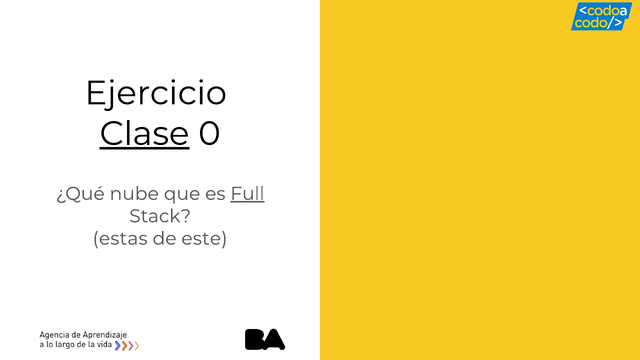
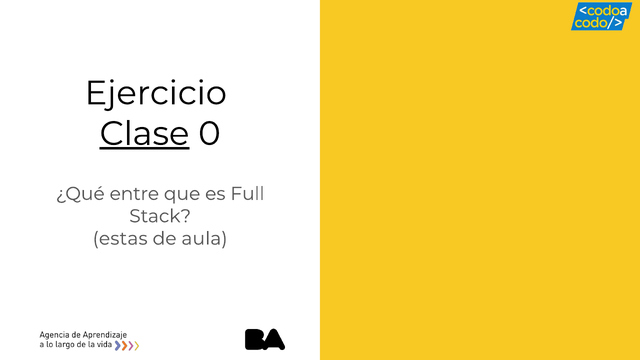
nube: nube -> entre
Full underline: present -> none
este: este -> aula
